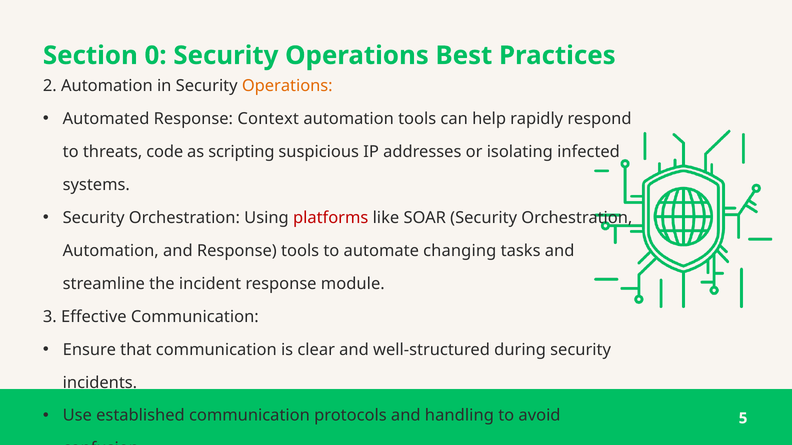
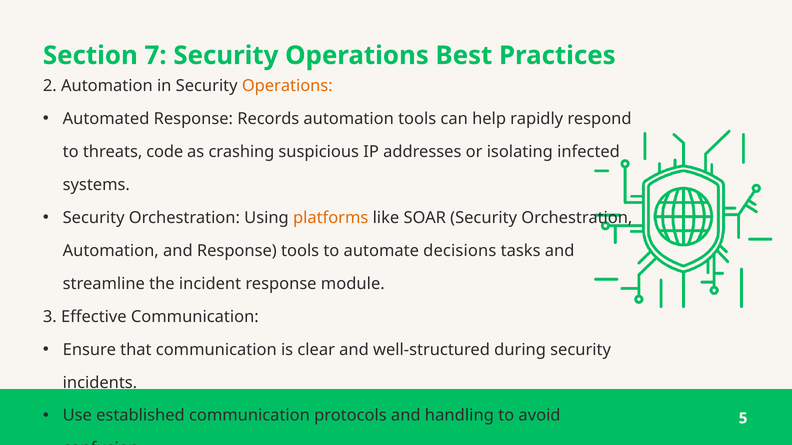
0: 0 -> 7
Context: Context -> Records
scripting: scripting -> crashing
platforms colour: red -> orange
changing: changing -> decisions
